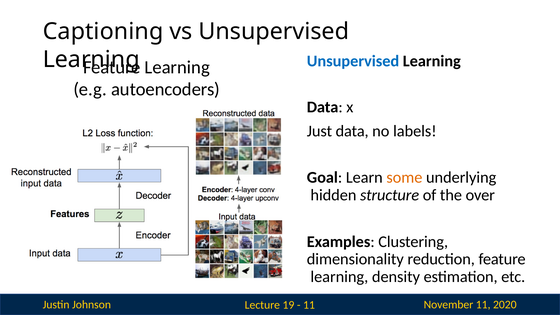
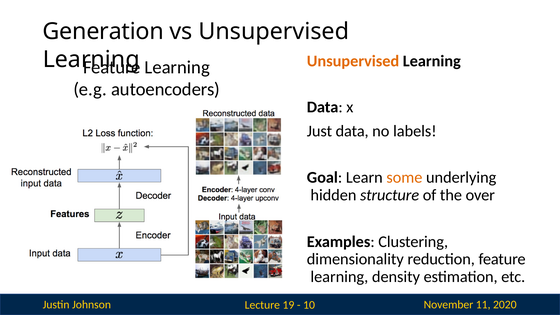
Captioning: Captioning -> Generation
Unsupervised at (353, 61) colour: blue -> orange
11 at (309, 305): 11 -> 10
